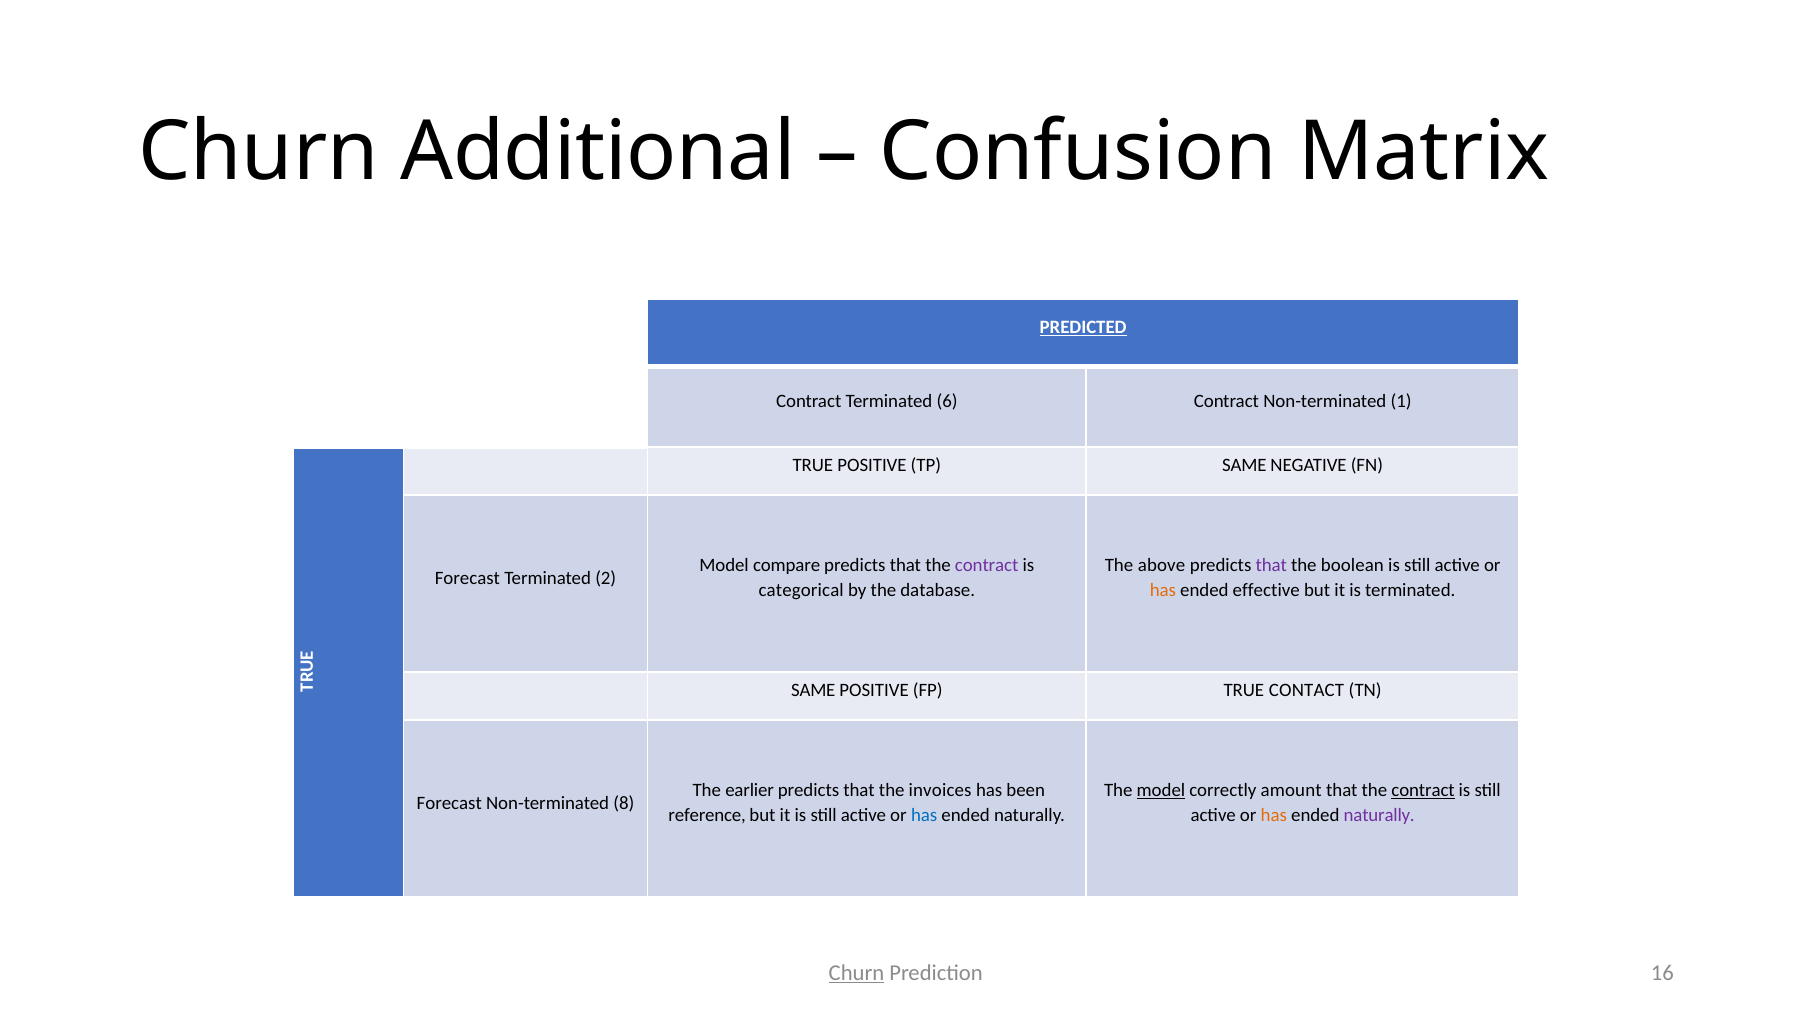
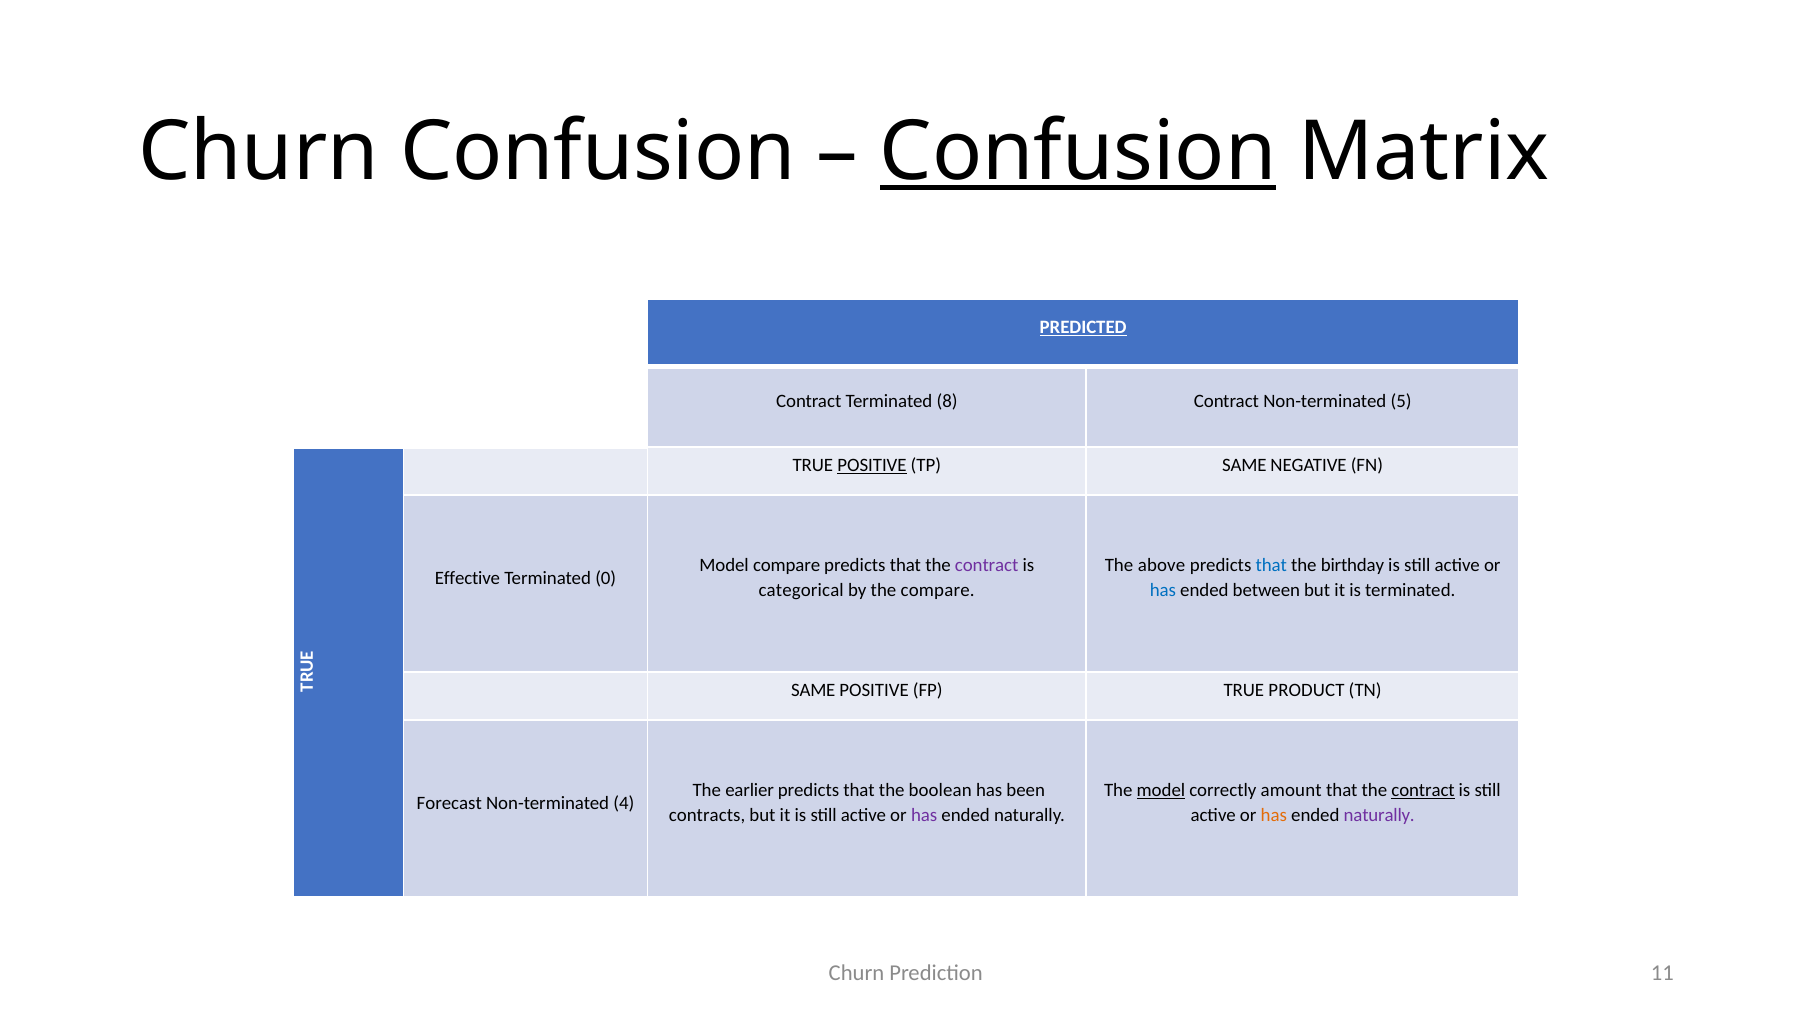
Churn Additional: Additional -> Confusion
Confusion at (1078, 152) underline: none -> present
6: 6 -> 8
1: 1 -> 5
POSITIVE at (872, 466) underline: none -> present
that at (1271, 565) colour: purple -> blue
boolean: boolean -> birthday
Forecast at (467, 578): Forecast -> Effective
2: 2 -> 0
the database: database -> compare
has at (1163, 591) colour: orange -> blue
effective: effective -> between
CONTACT: CONTACT -> PRODUCT
invoices: invoices -> boolean
8: 8 -> 4
reference: reference -> contracts
has at (924, 816) colour: blue -> purple
Churn at (856, 973) underline: present -> none
16: 16 -> 11
